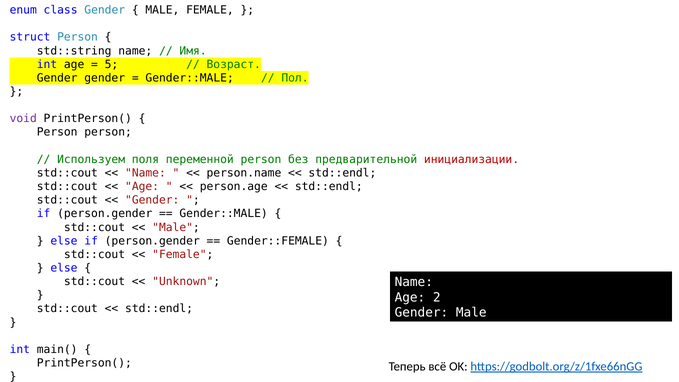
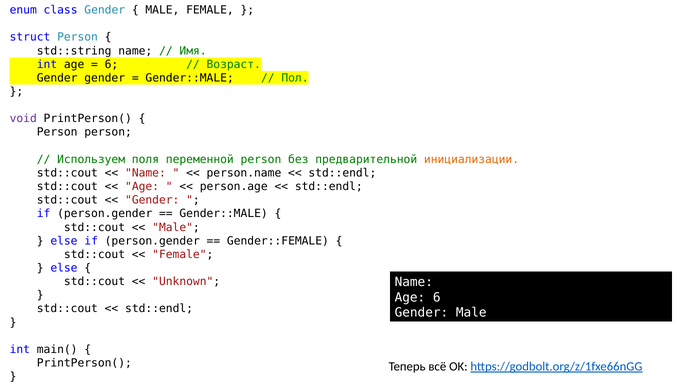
5 at (112, 64): 5 -> 6
инициализации colour: red -> orange
Age 2: 2 -> 6
